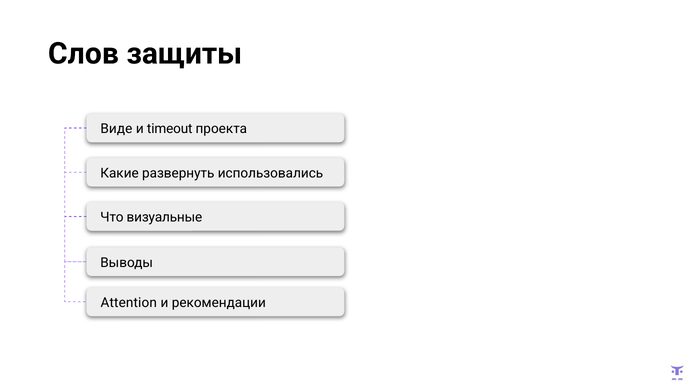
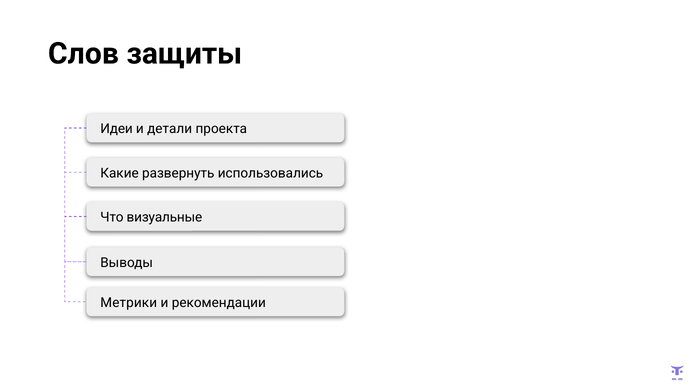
Виде: Виде -> Идеи
timeout: timeout -> детали
Attention: Attention -> Метрики
